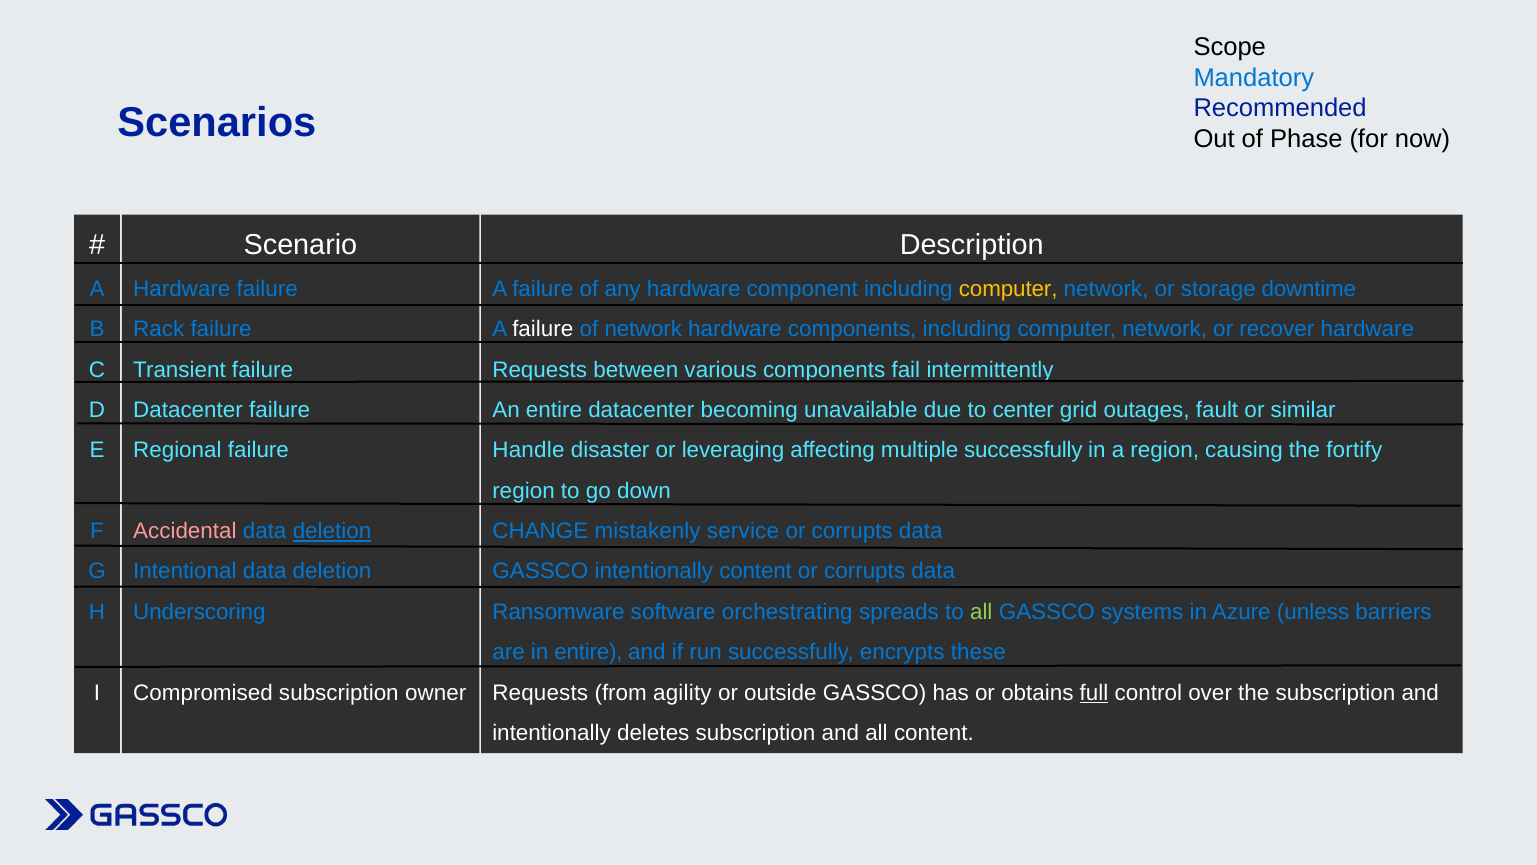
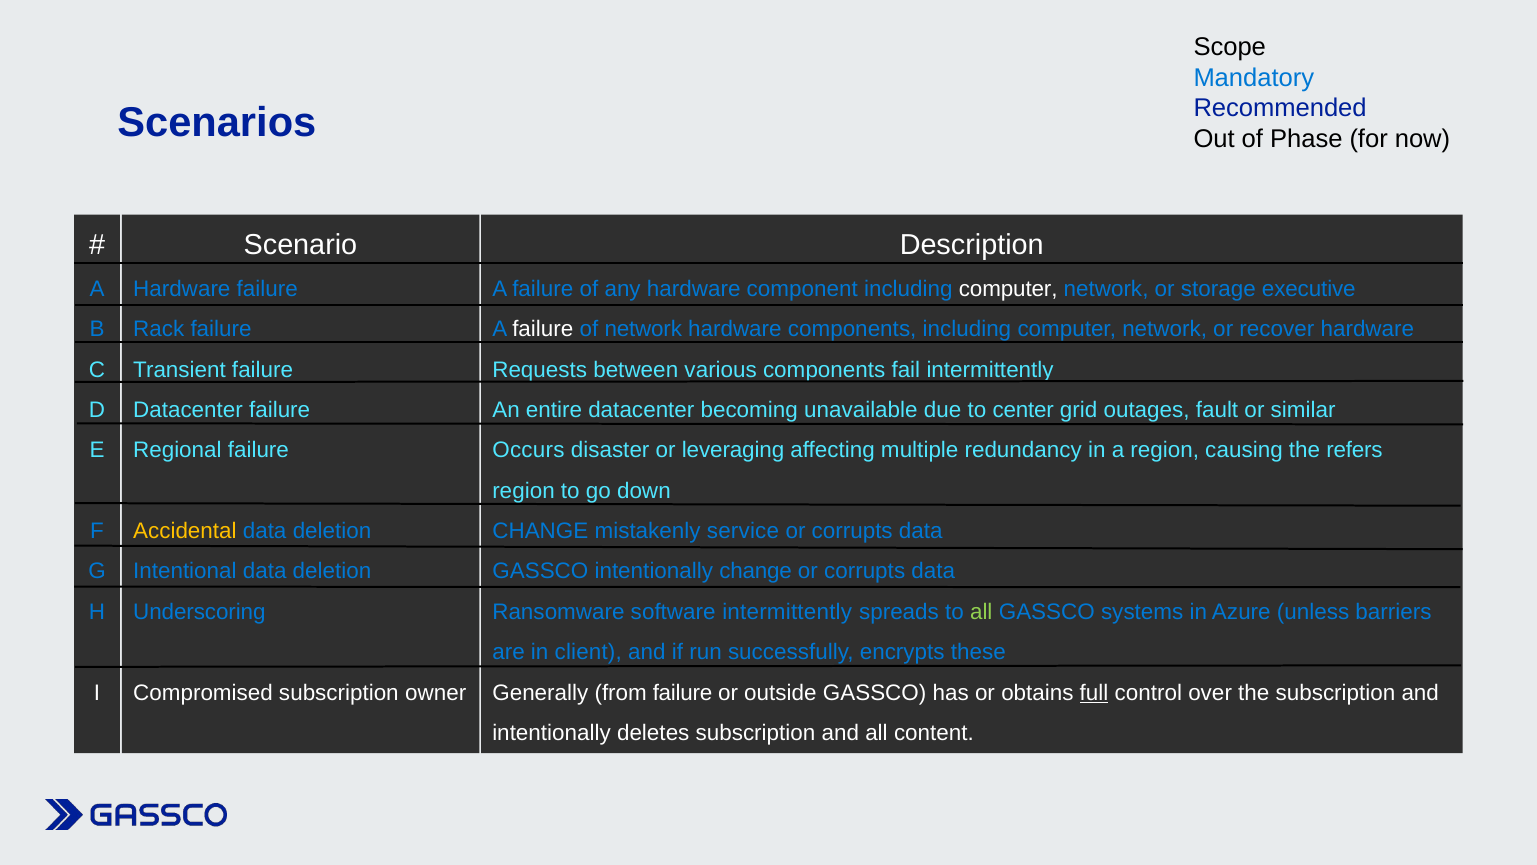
computer at (1008, 289) colour: yellow -> white
downtime: downtime -> executive
Handle: Handle -> Occurs
multiple successfully: successfully -> redundancy
fortify: fortify -> refers
Accidental colour: pink -> yellow
deletion at (332, 531) underline: present -> none
intentionally content: content -> change
software orchestrating: orchestrating -> intermittently
in entire: entire -> client
Requests at (540, 692): Requests -> Generally
from agility: agility -> failure
